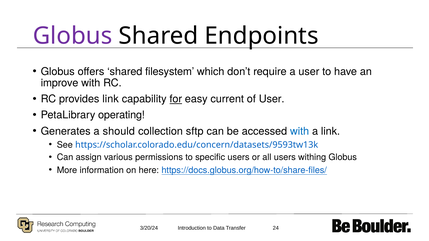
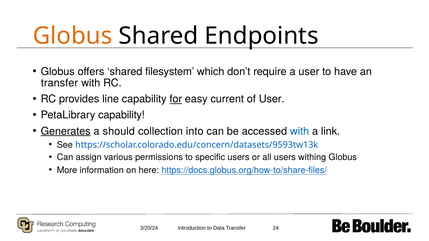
Globus at (73, 36) colour: purple -> orange
improve at (60, 83): improve -> transfer
provides link: link -> line
PetaLibrary operating: operating -> capability
Generates underline: none -> present
sftp: sftp -> into
